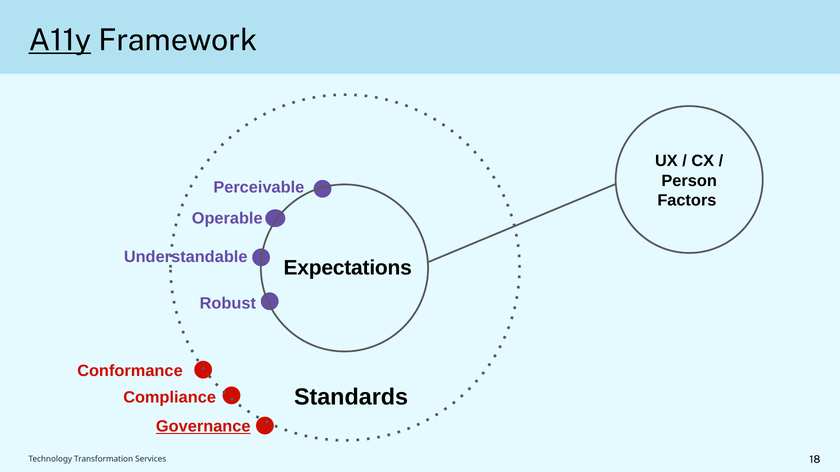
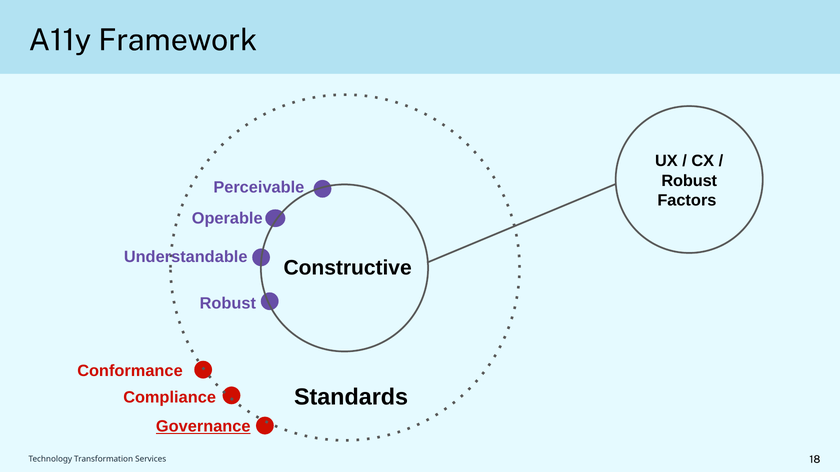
A11y underline: present -> none
Person at (689, 181): Person -> Robust
Expectations: Expectations -> Constructive
